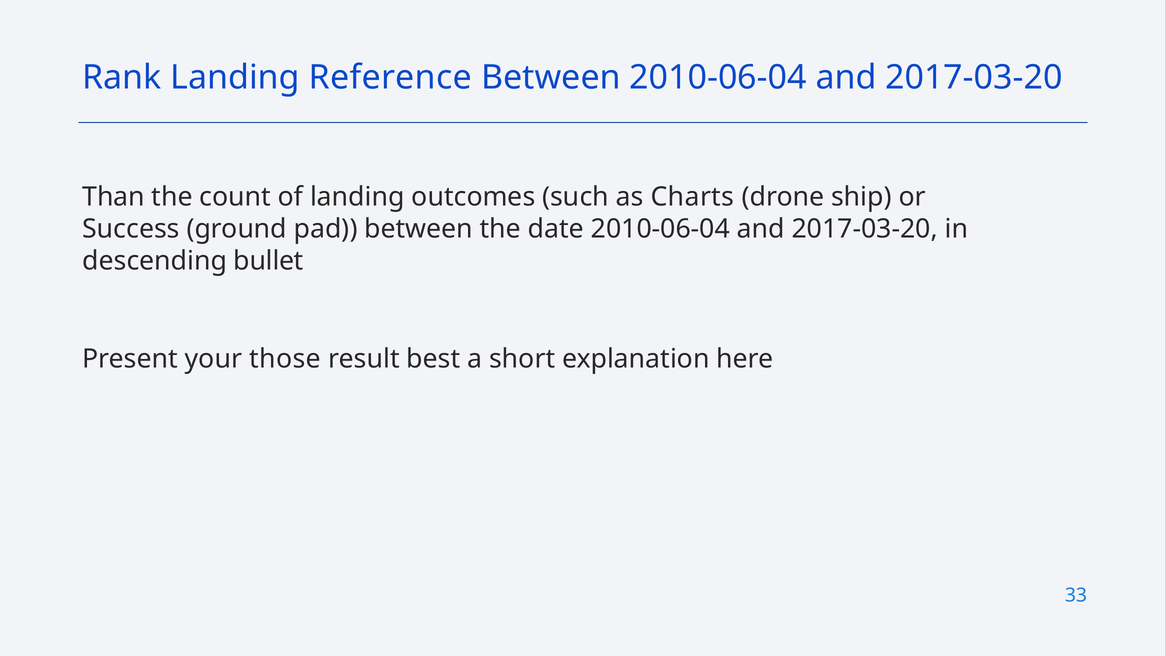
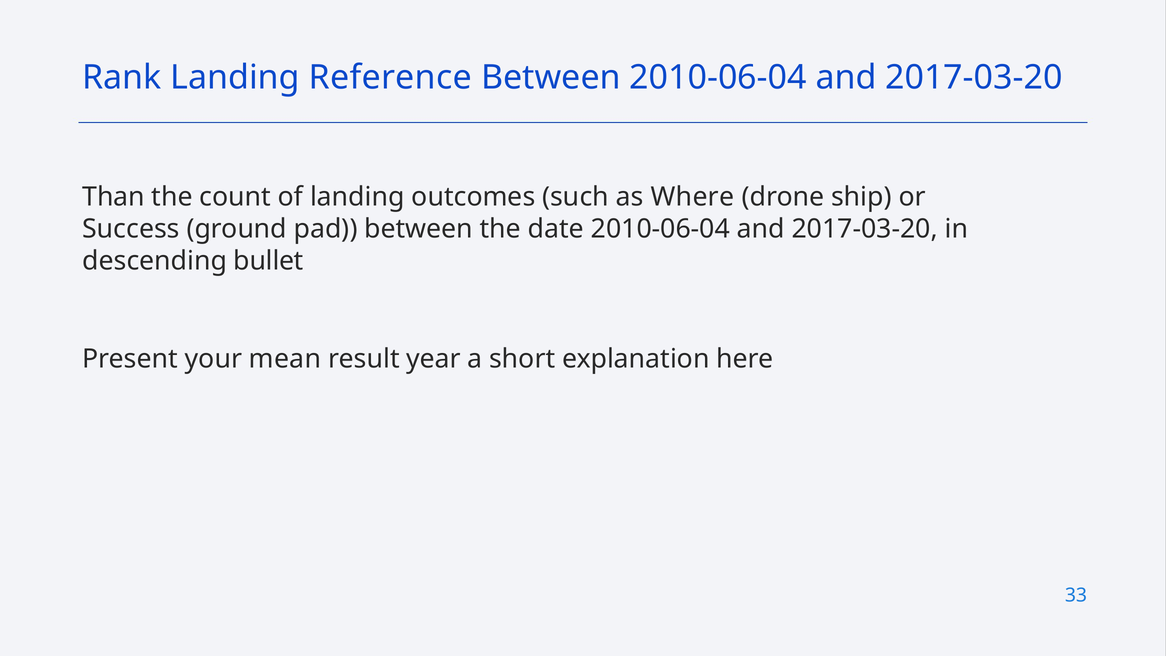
Charts: Charts -> Where
those: those -> mean
best: best -> year
